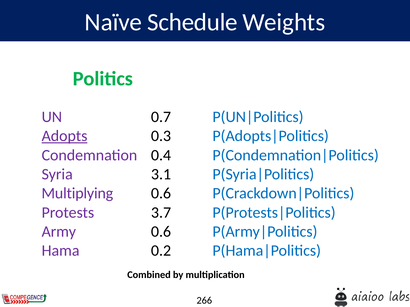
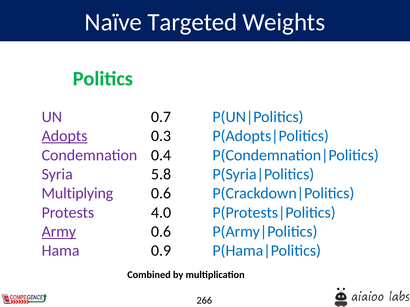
Schedule: Schedule -> Targeted
3.1: 3.1 -> 5.8
3.7: 3.7 -> 4.0
Army underline: none -> present
0.2: 0.2 -> 0.9
